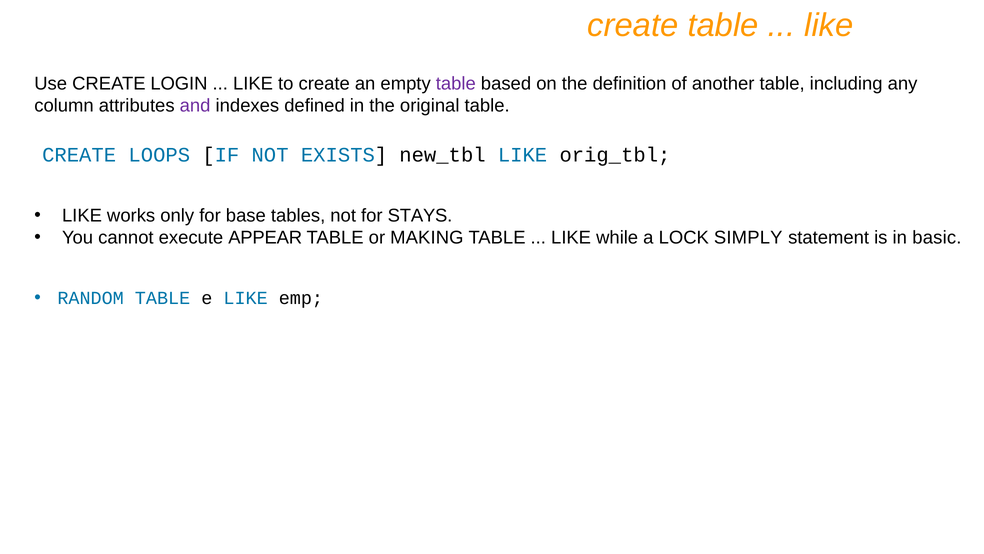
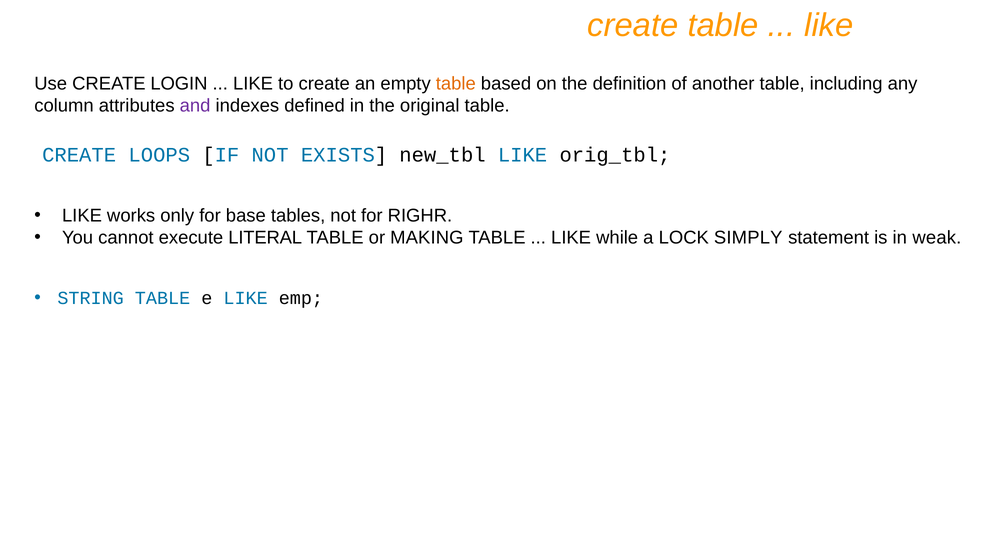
table at (456, 84) colour: purple -> orange
STAYS: STAYS -> RIGHR
APPEAR: APPEAR -> LITERAL
basic: basic -> weak
RANDOM: RANDOM -> STRING
